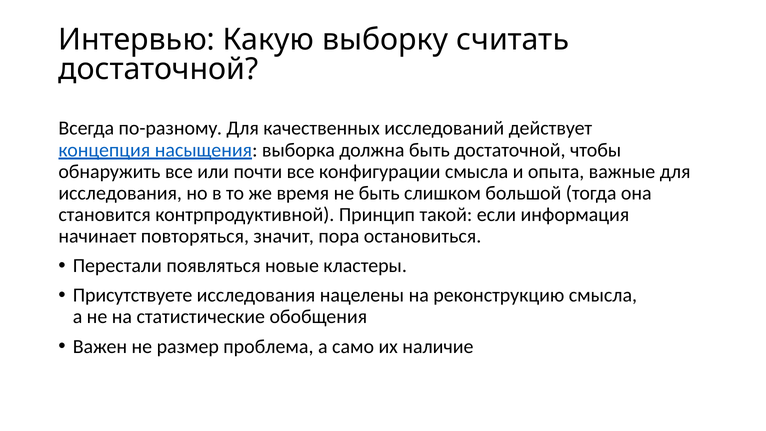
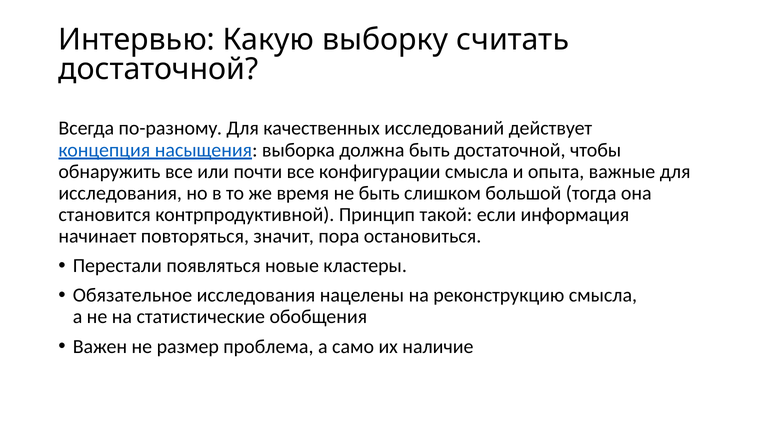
Присутствуете: Присутствуете -> Обязательное
